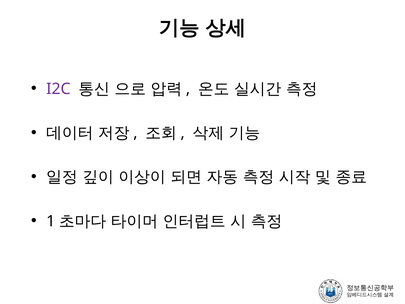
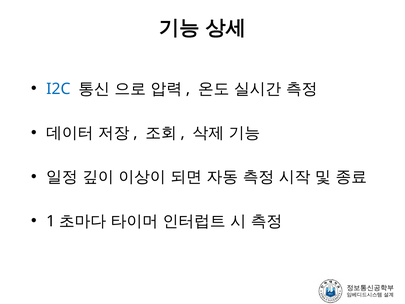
I2C colour: purple -> blue
